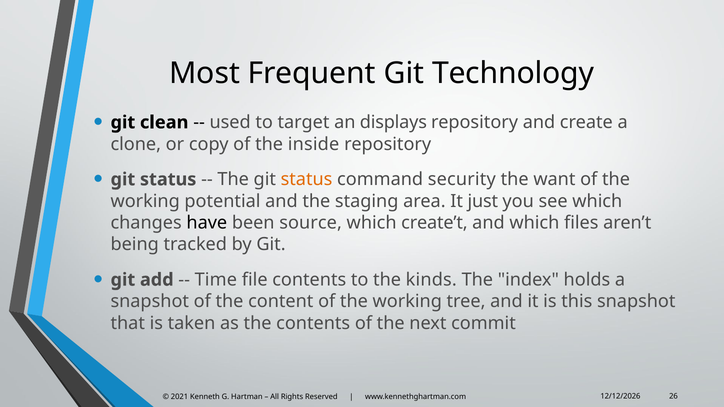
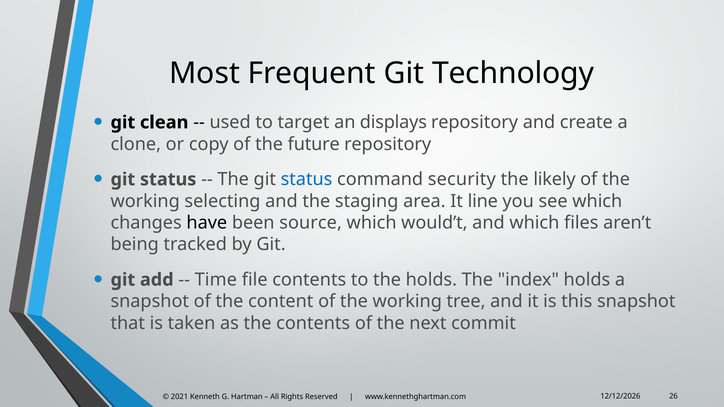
inside: inside -> future
status at (307, 179) colour: orange -> blue
want: want -> likely
potential: potential -> selecting
just: just -> line
create’t: create’t -> would’t
the kinds: kinds -> holds
